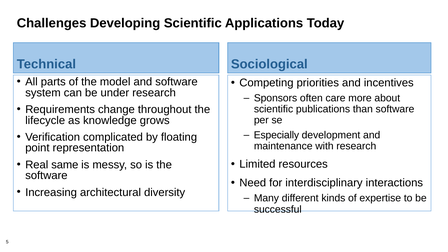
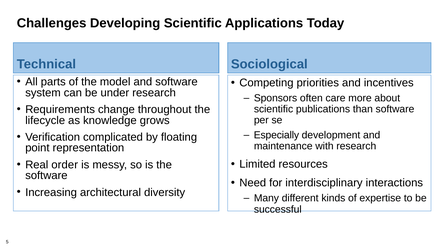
same: same -> order
